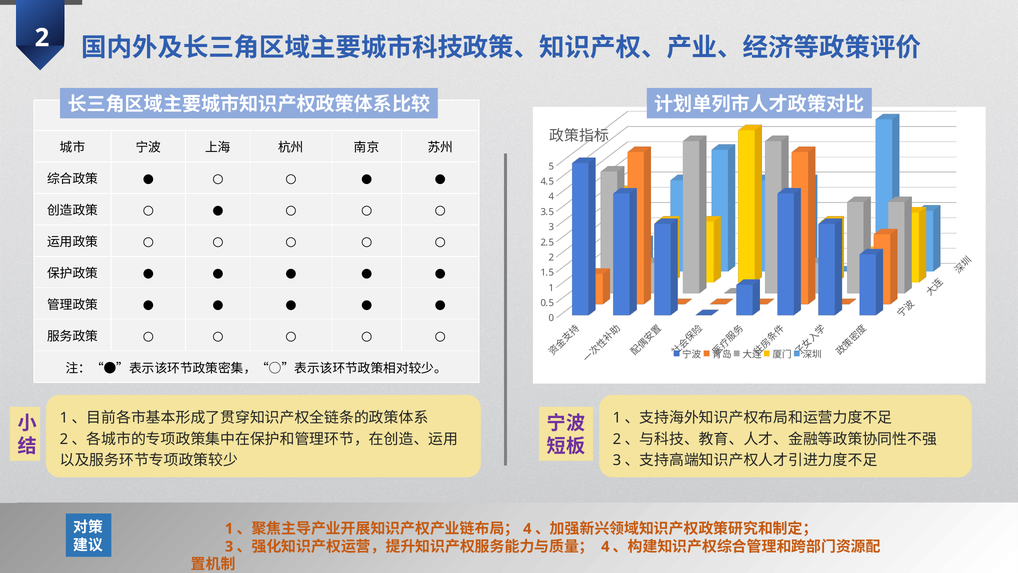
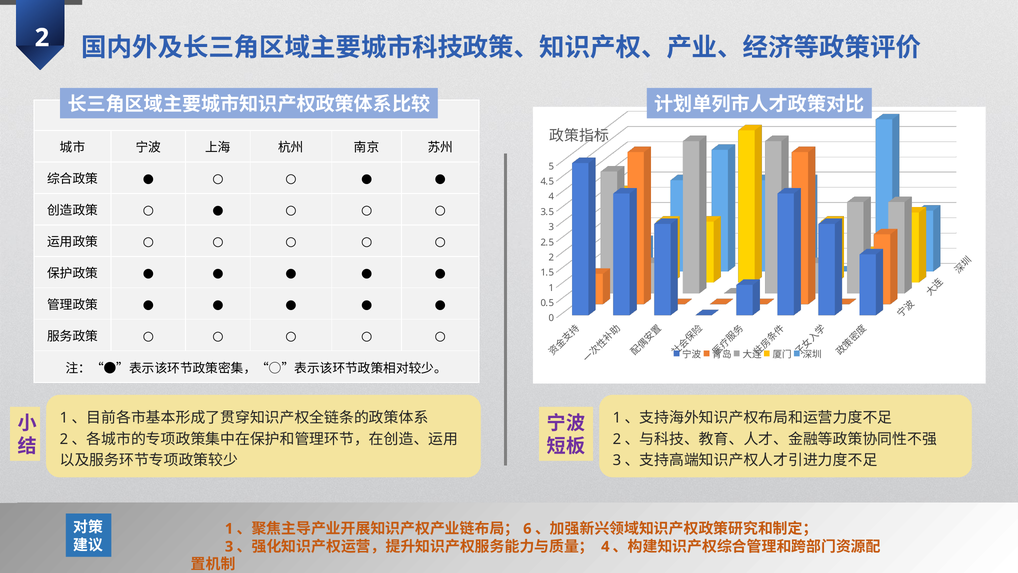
4 at (527, 528): 4 -> 6
